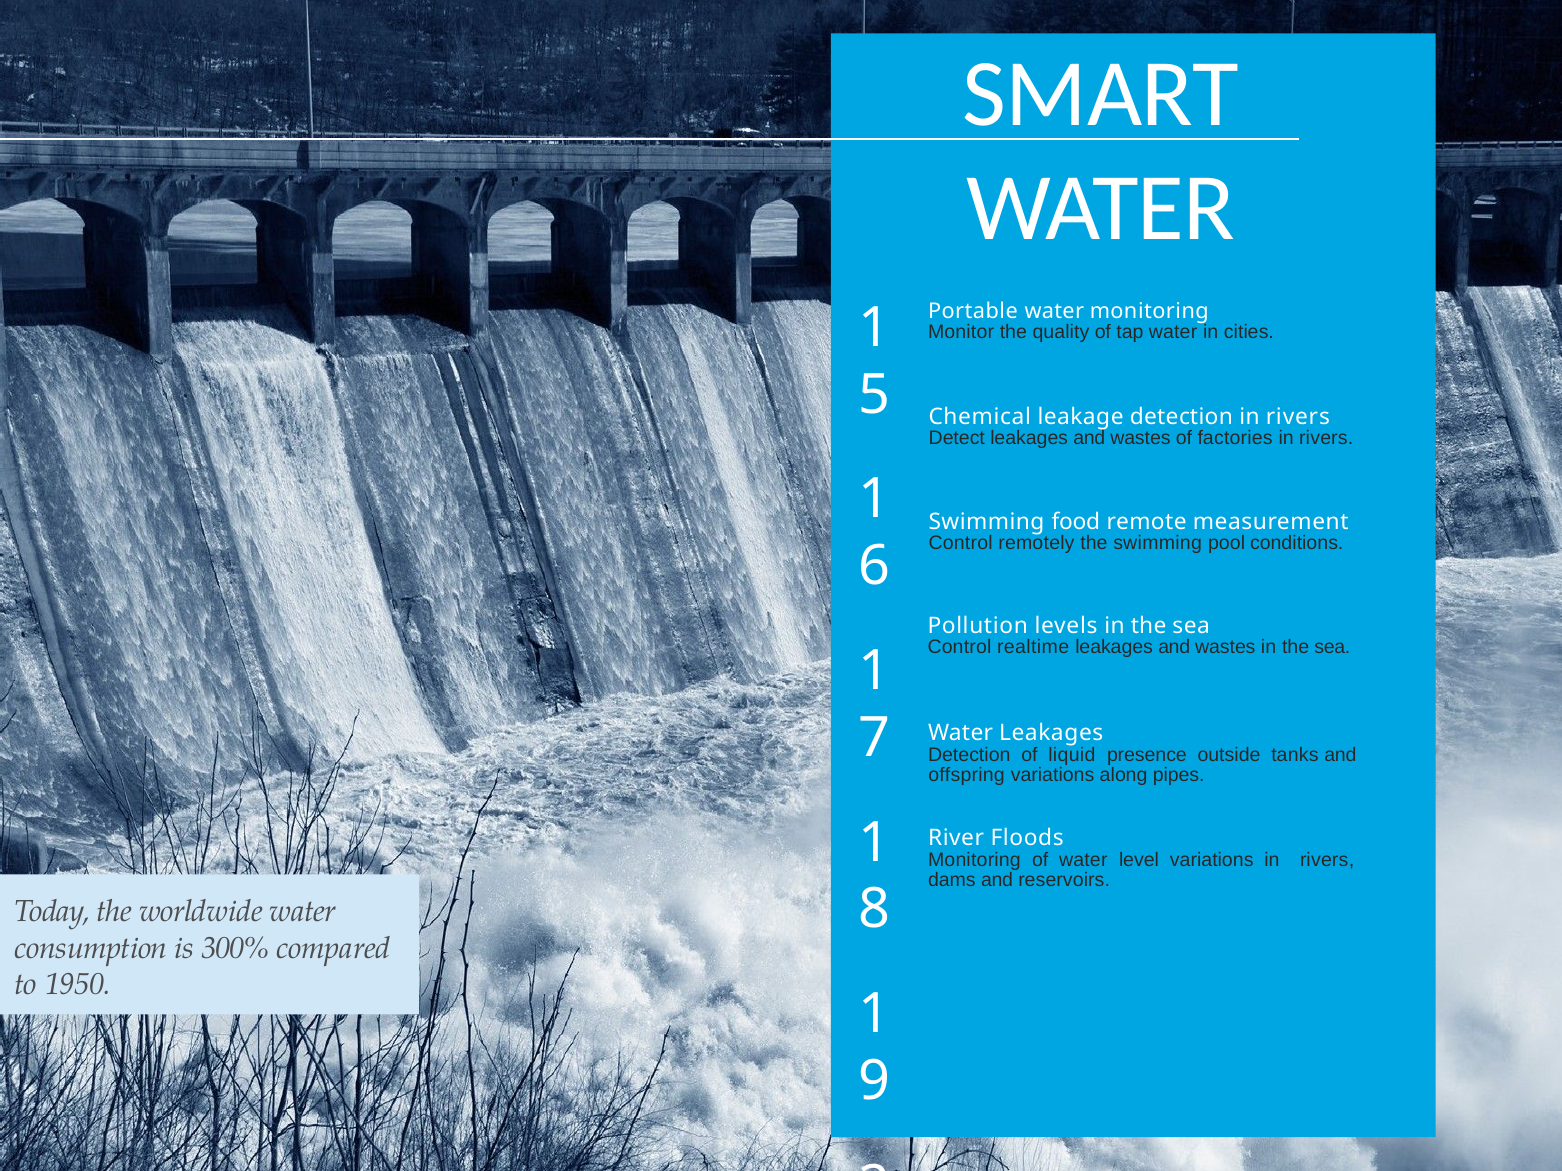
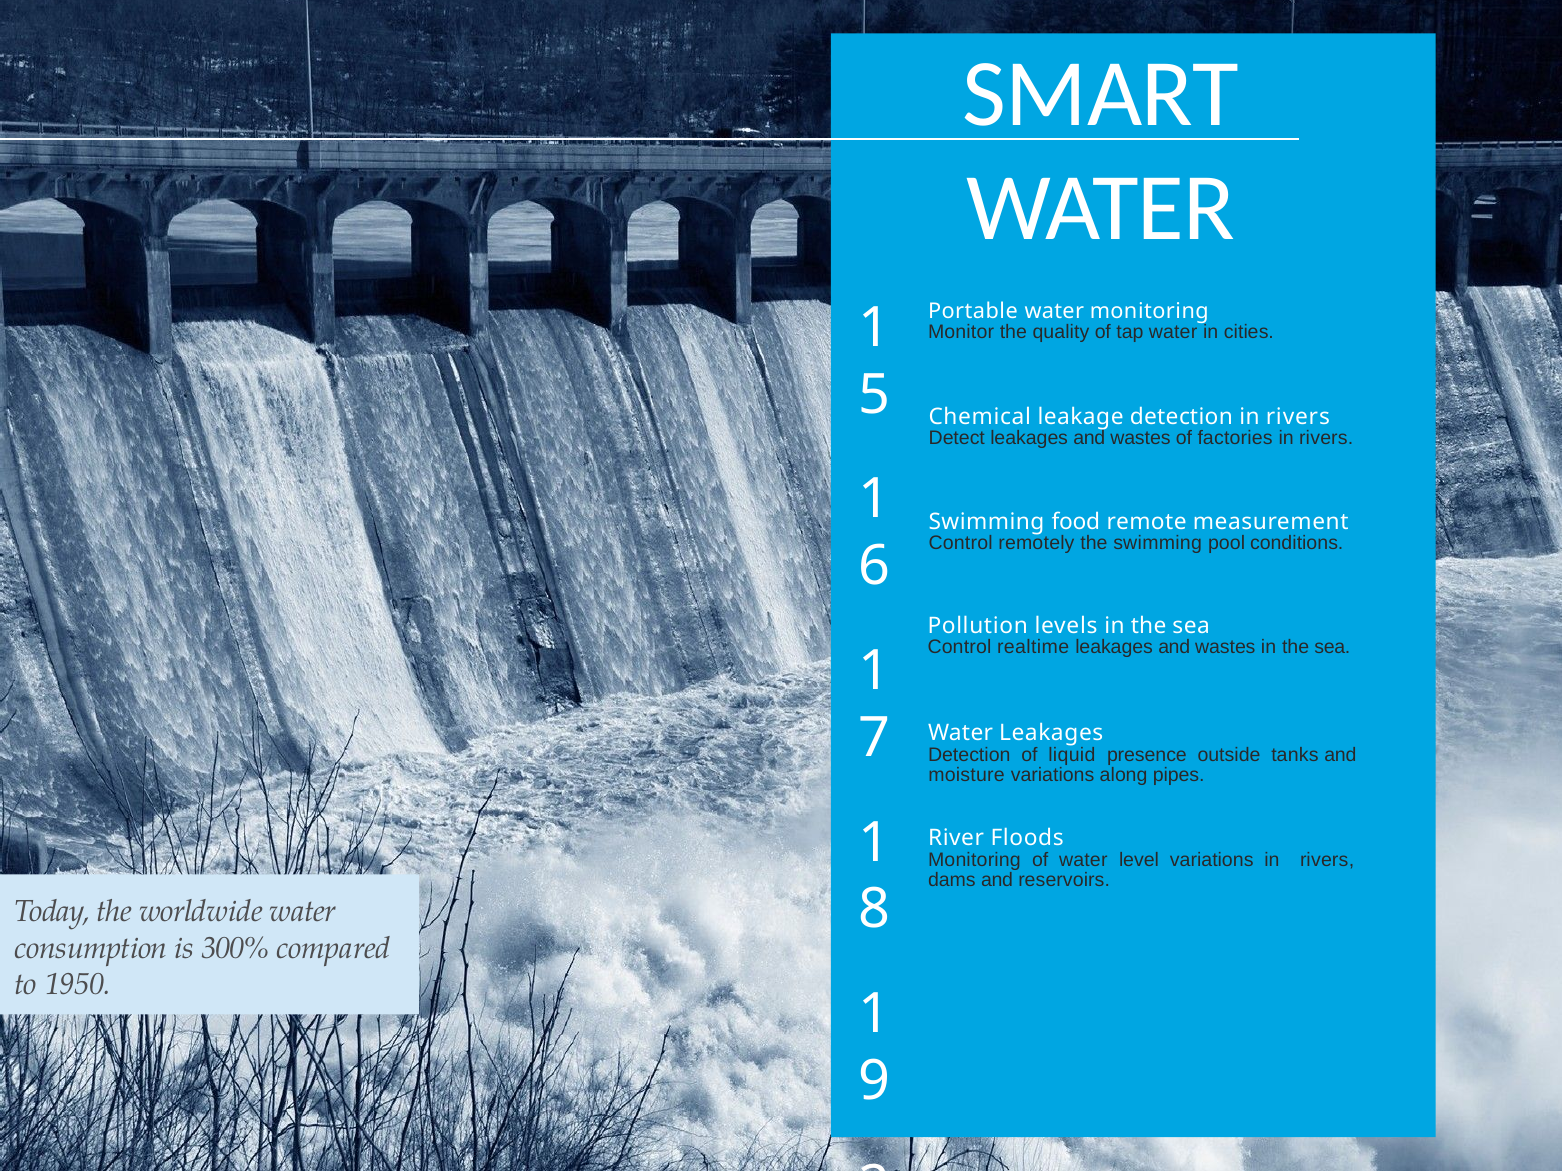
offspring: offspring -> moisture
